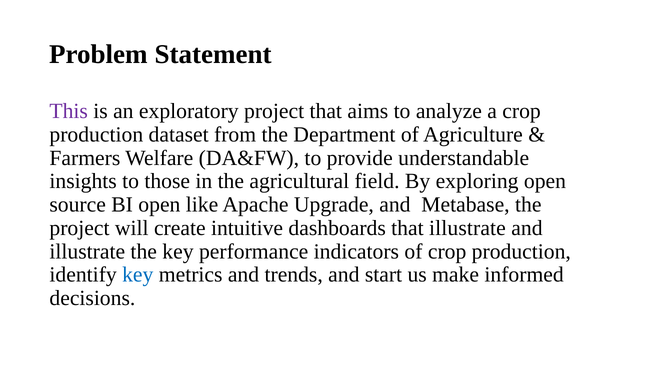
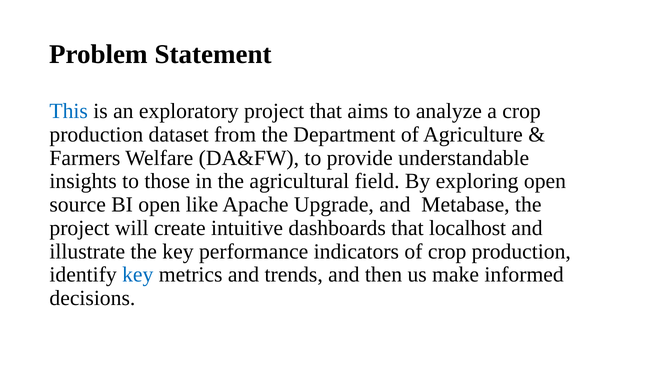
This colour: purple -> blue
that illustrate: illustrate -> localhost
start: start -> then
